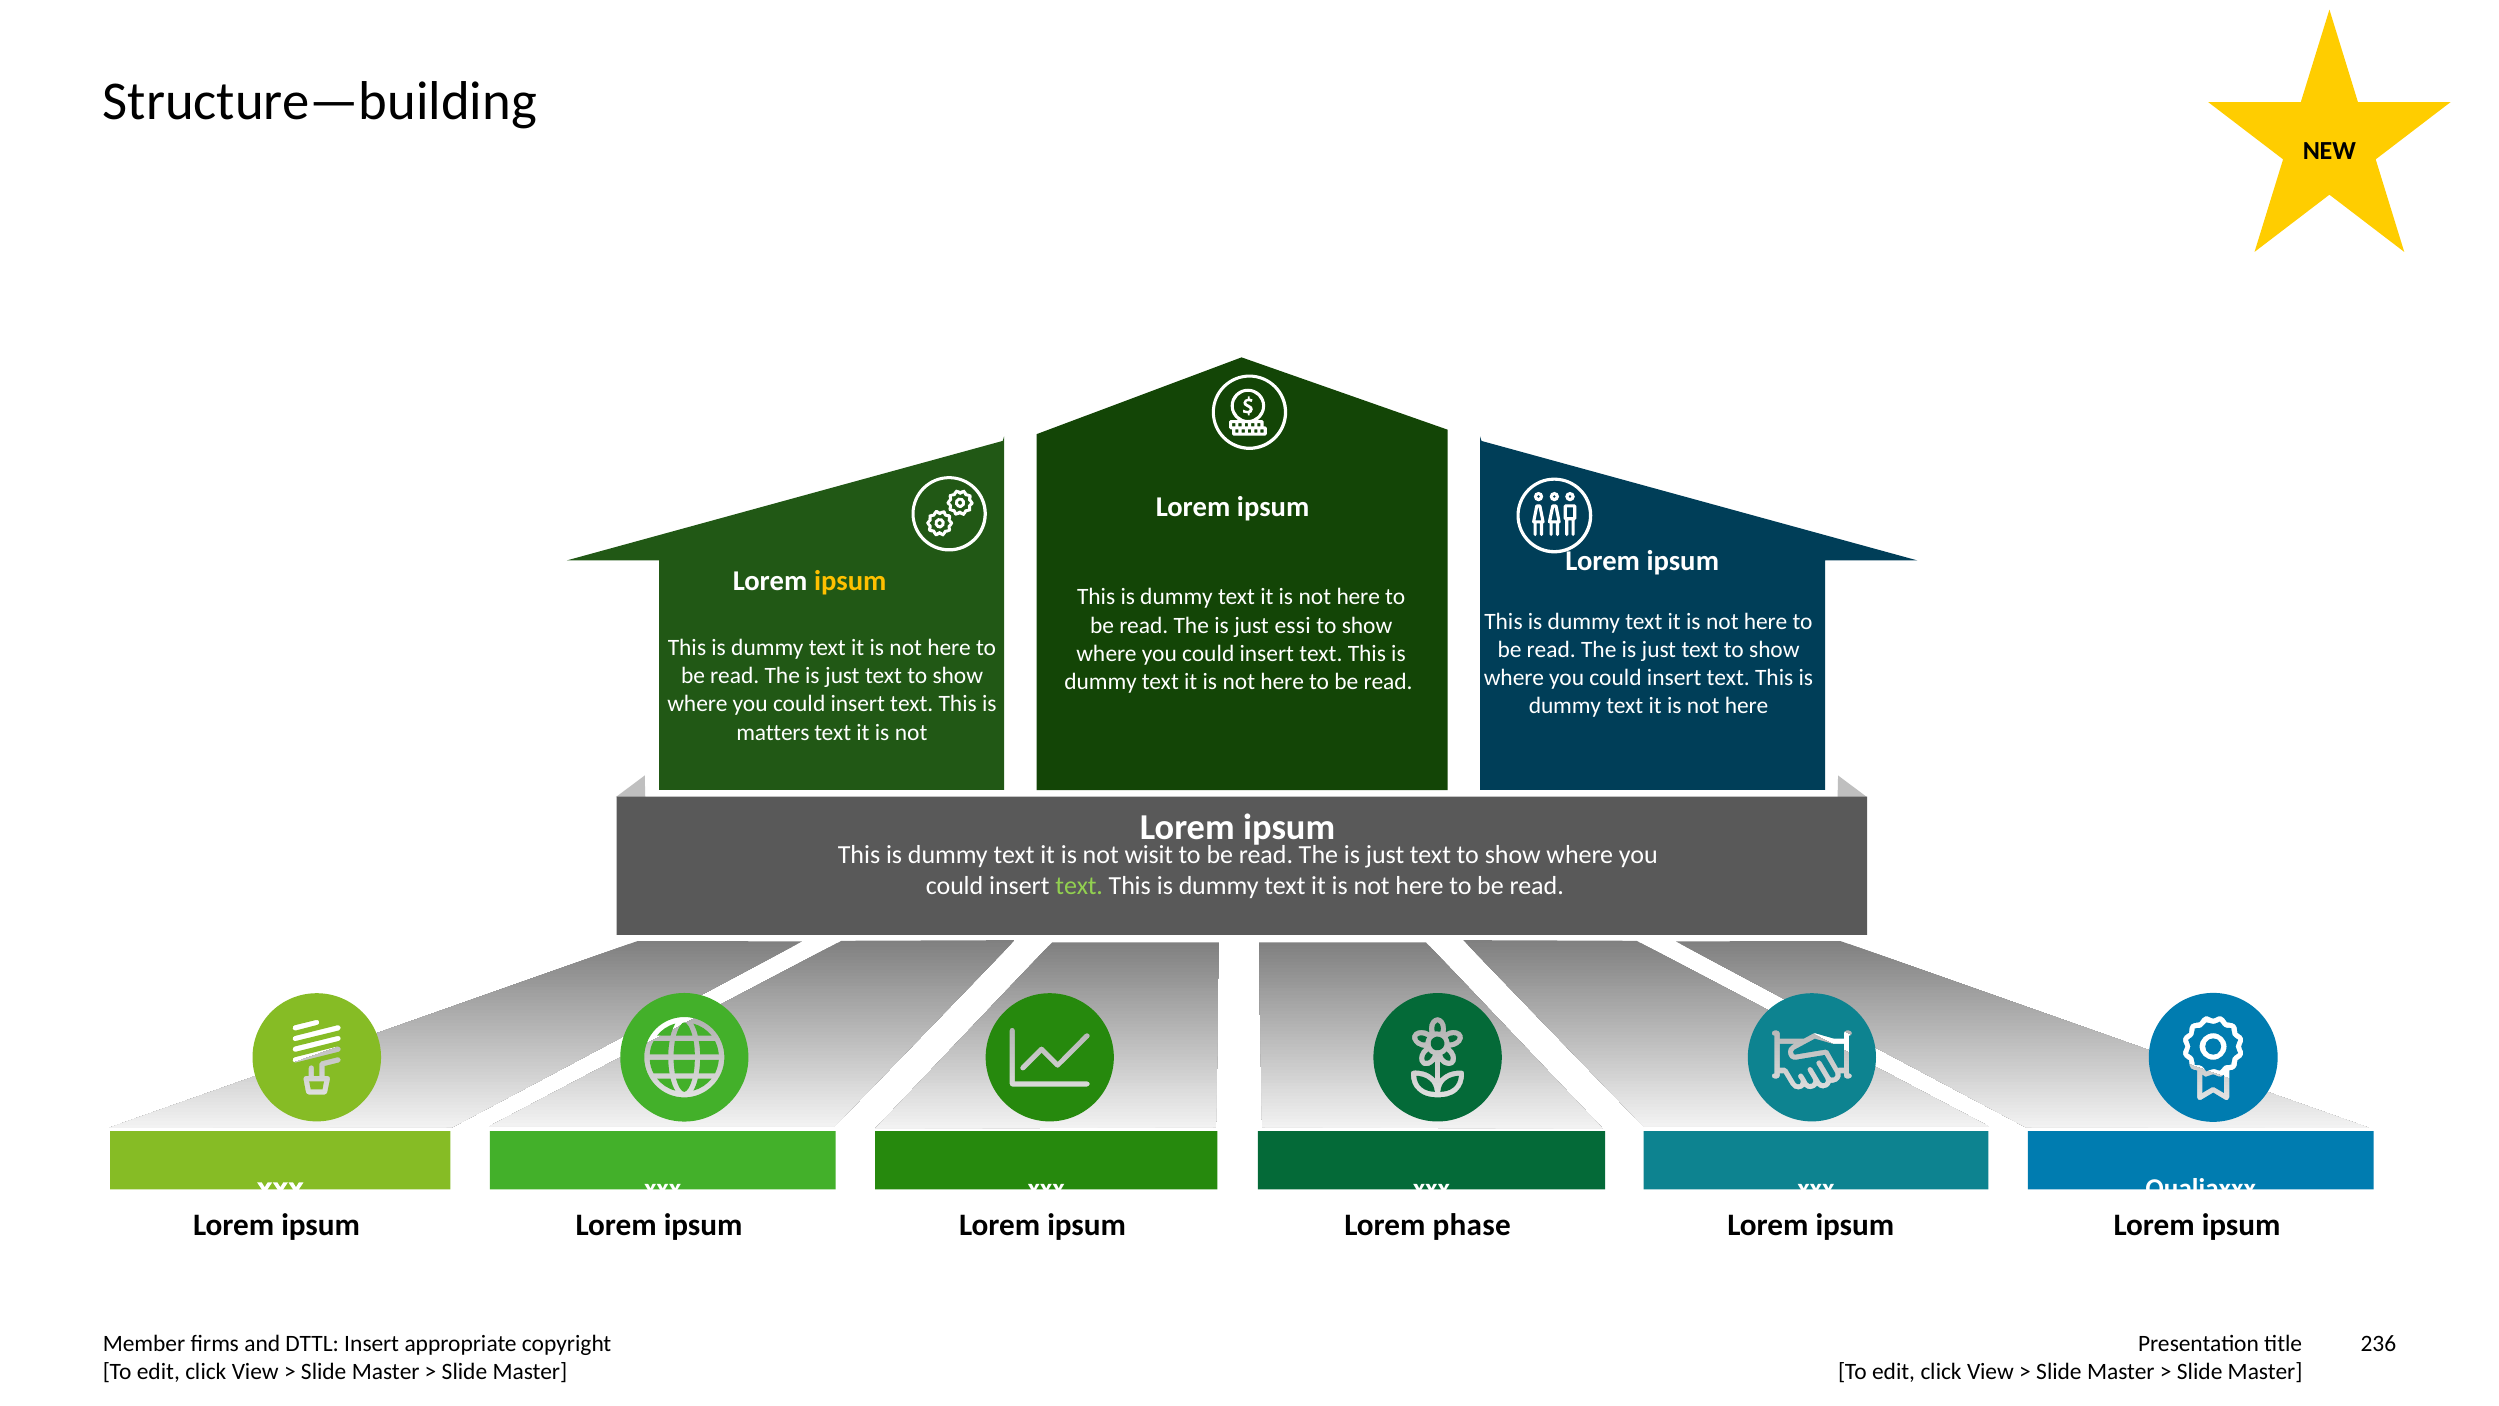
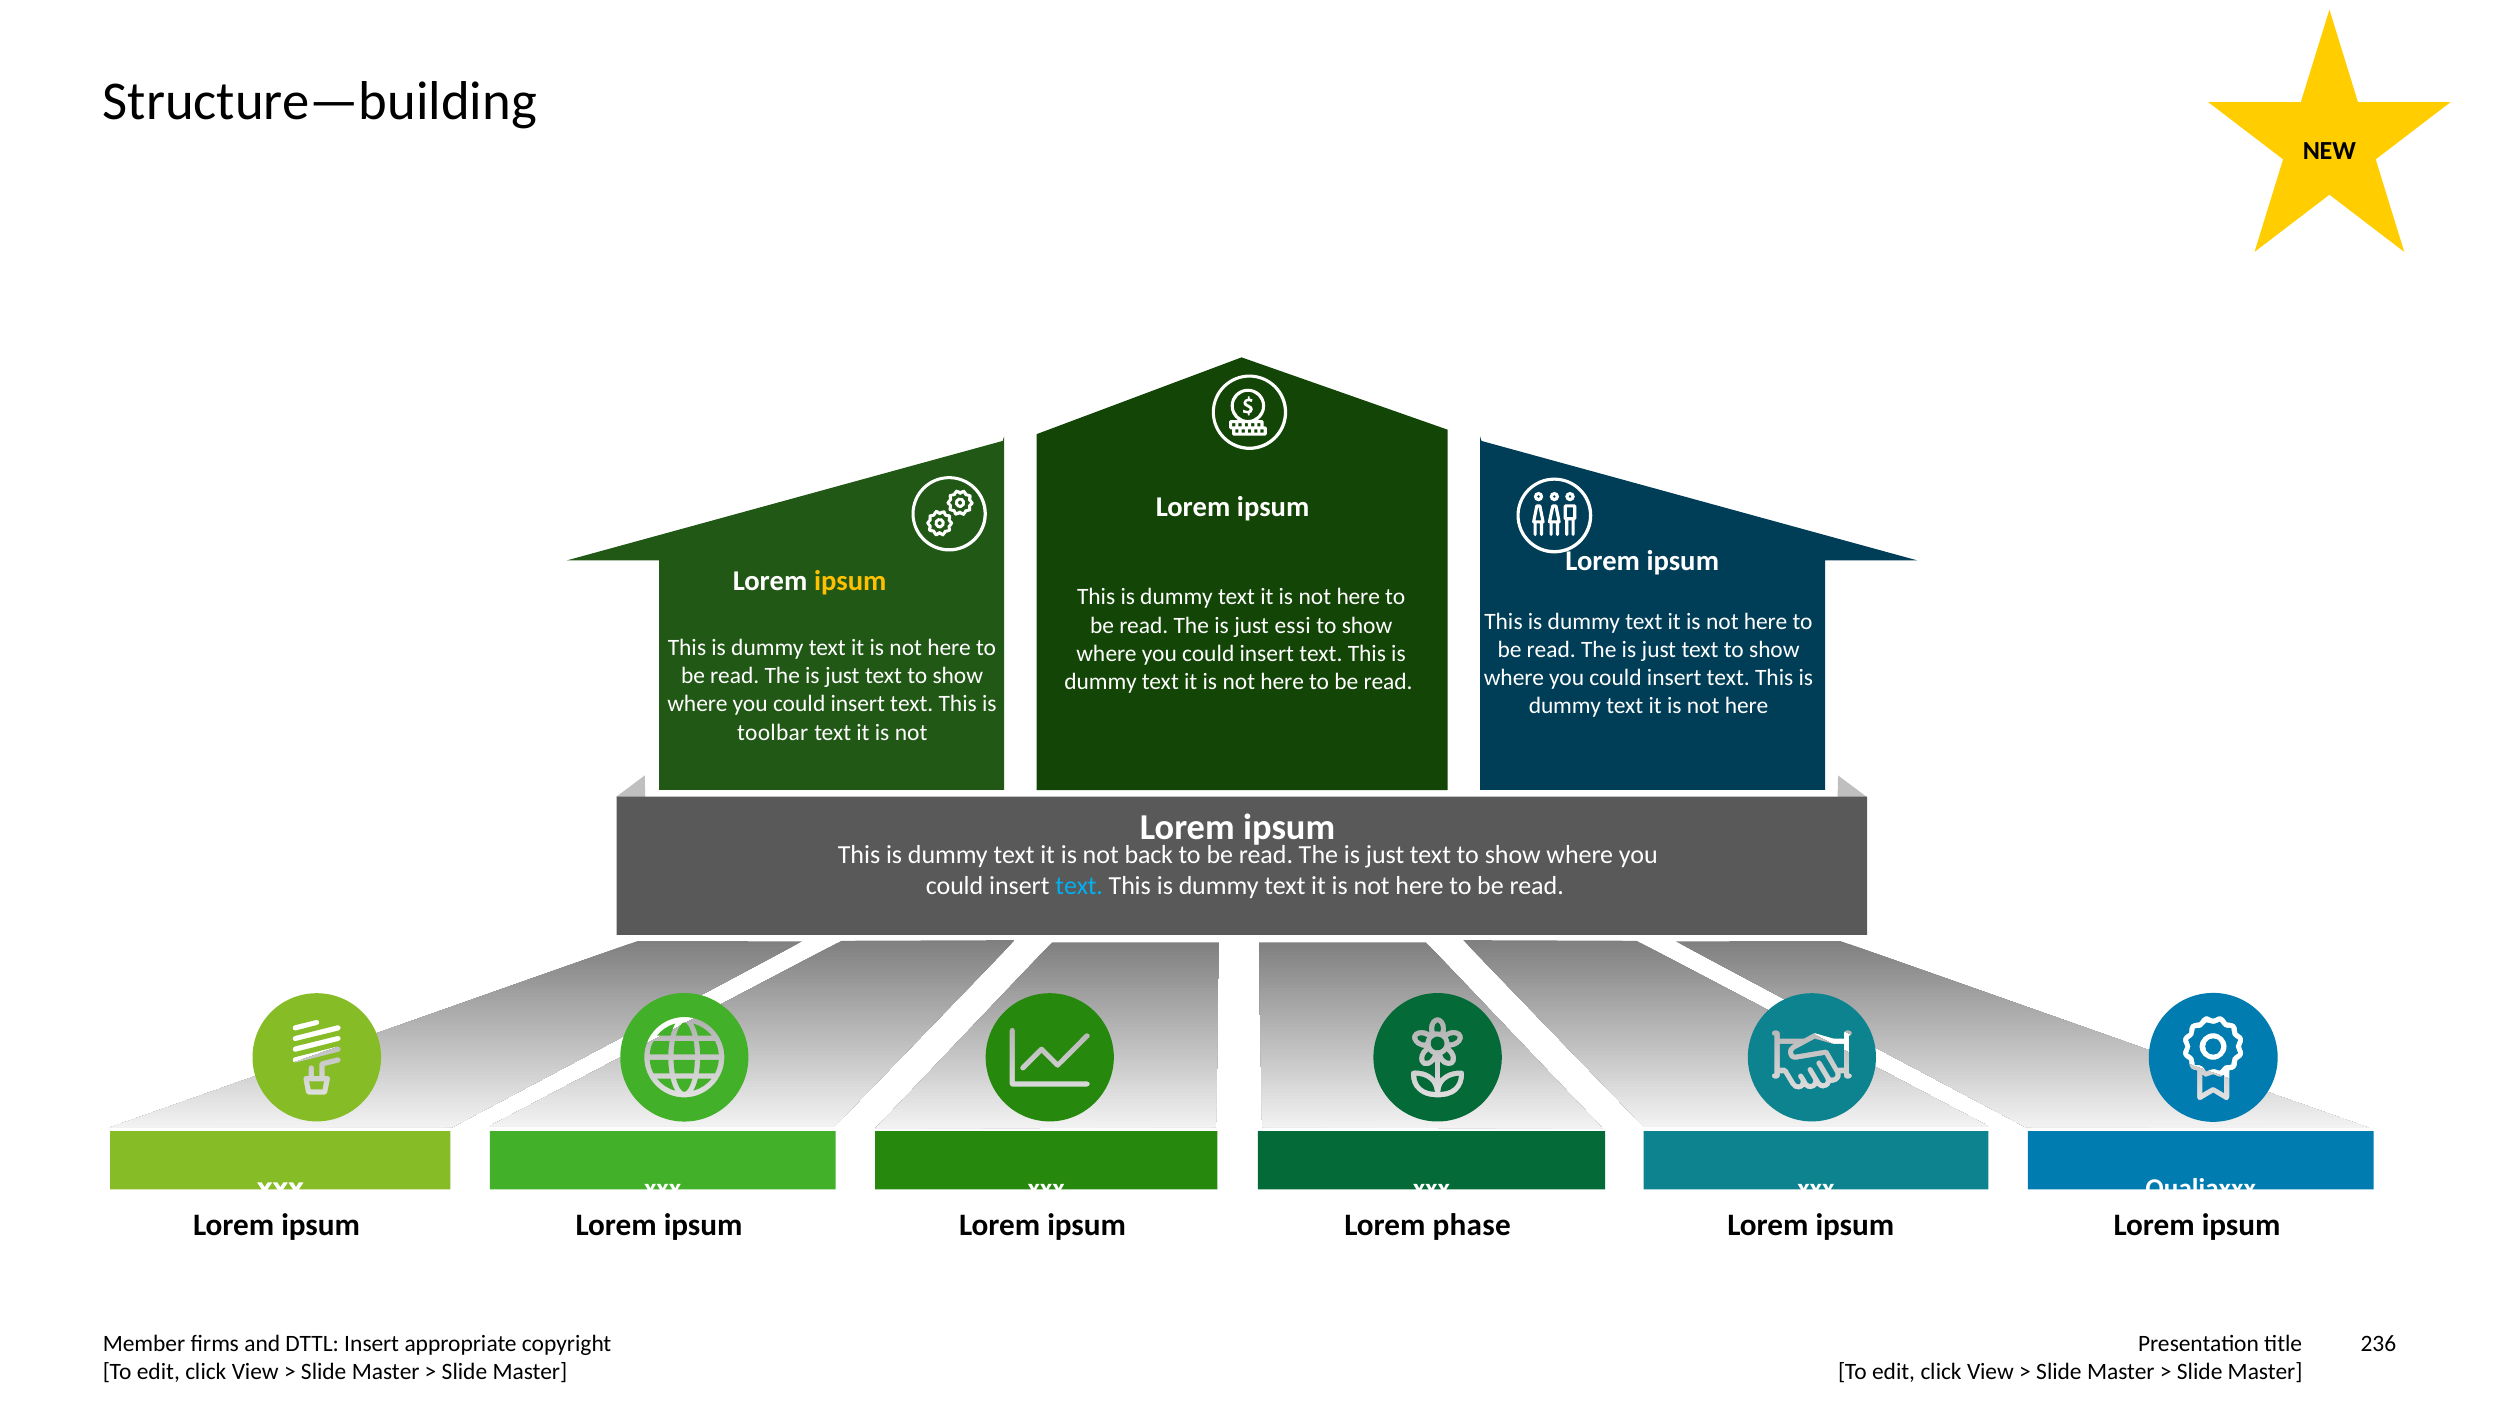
matters: matters -> toolbar
wisit: wisit -> back
text at (1079, 886) colour: light green -> light blue
